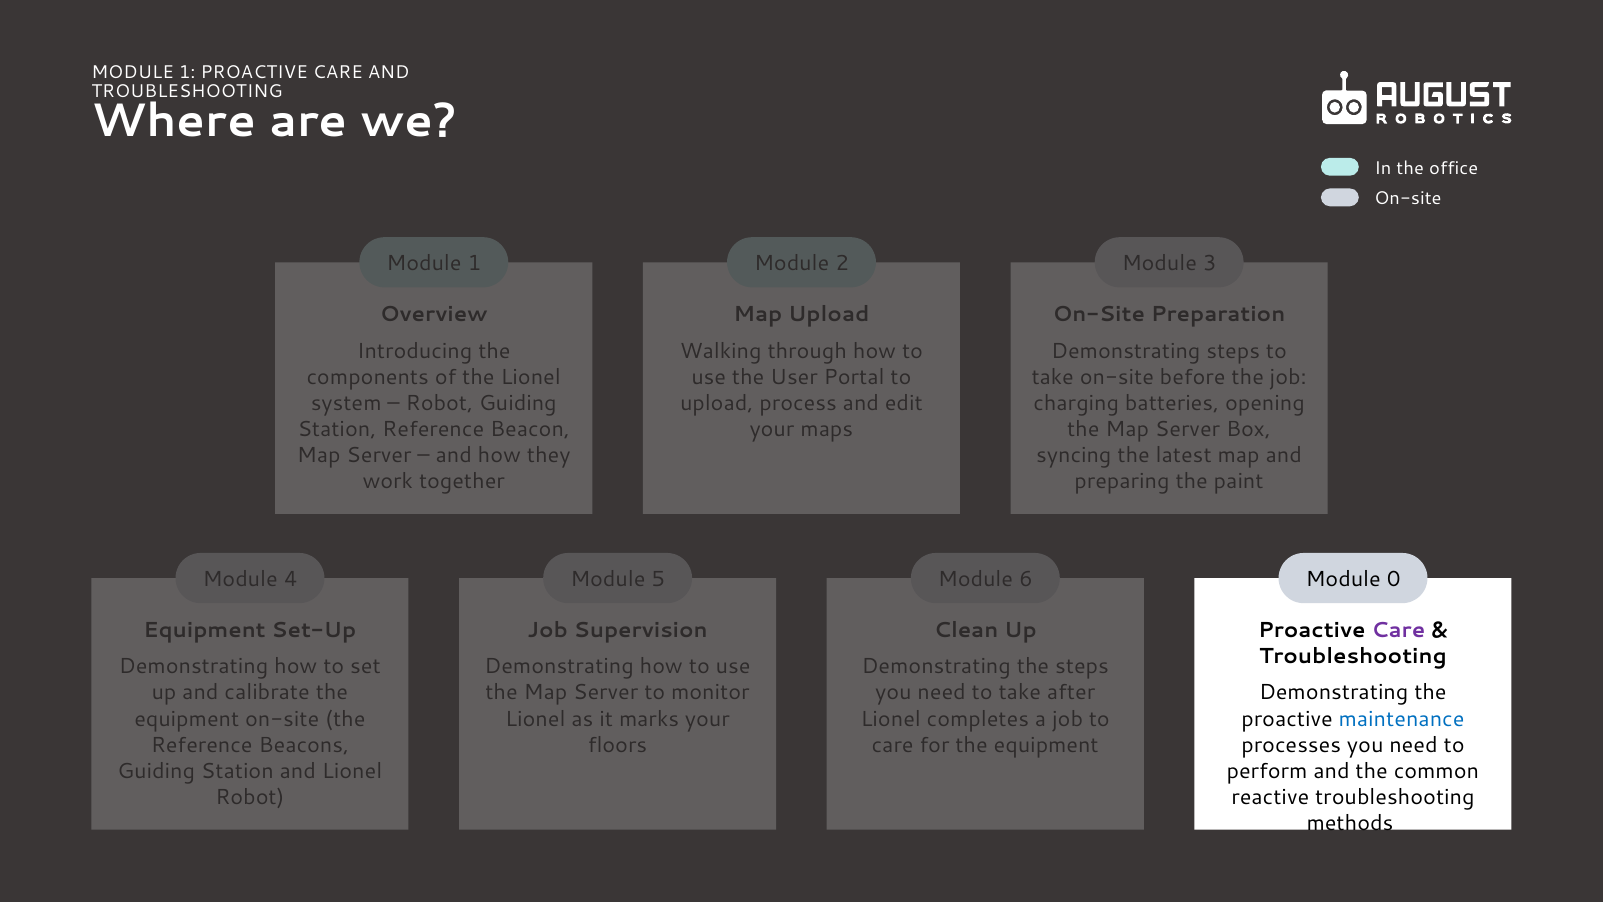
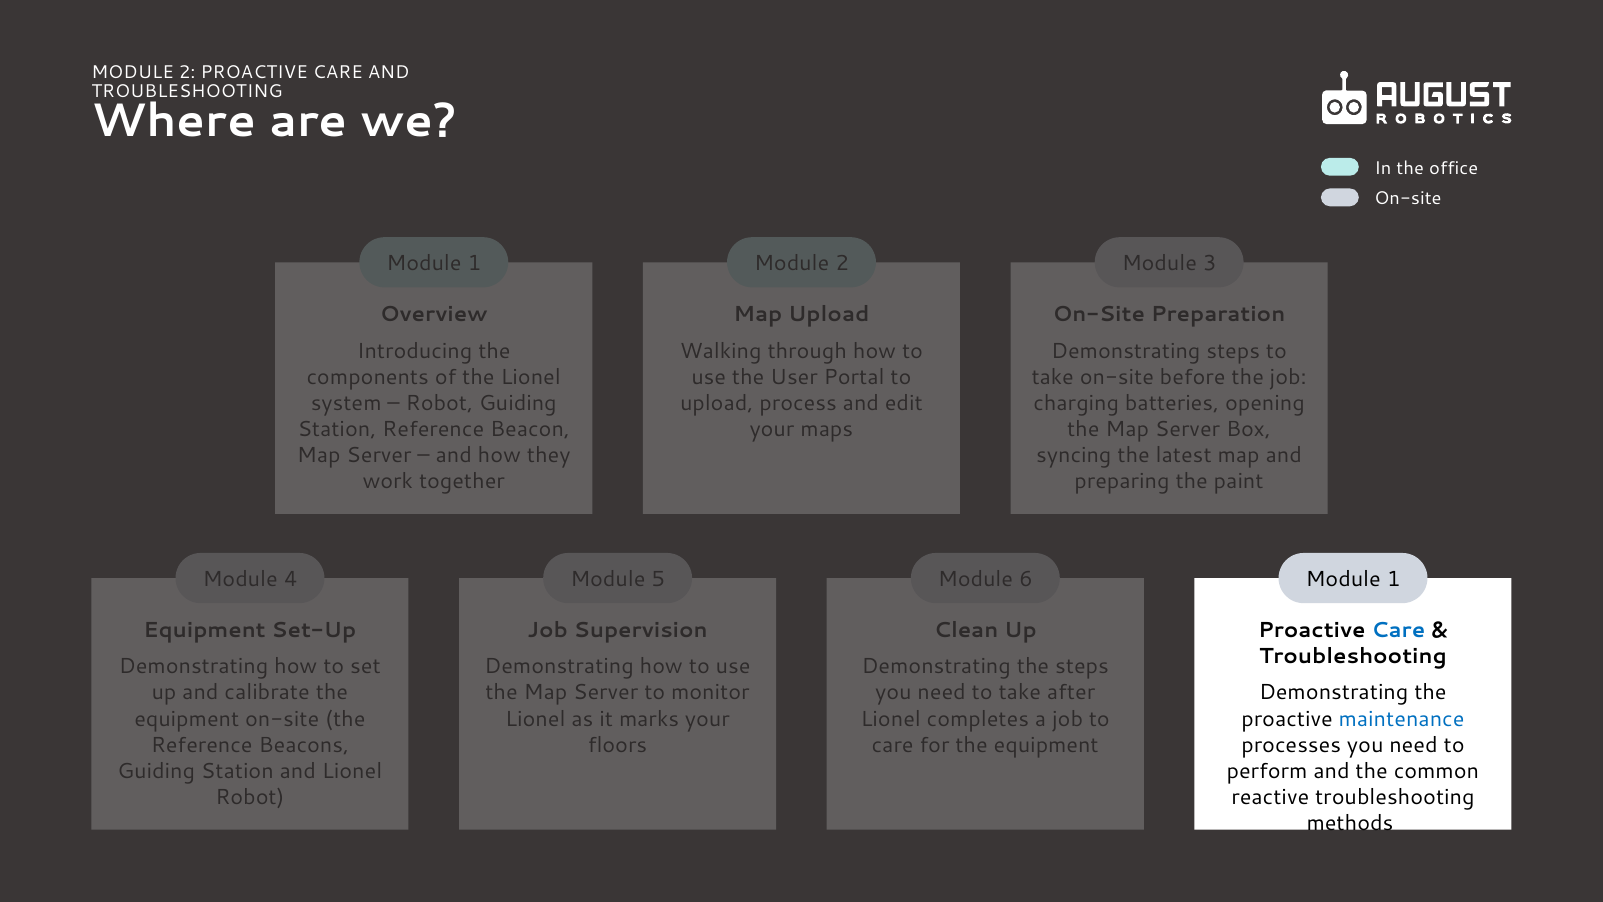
1 at (187, 72): 1 -> 2
0 at (1394, 579): 0 -> 1
Care at (1398, 630) colour: purple -> blue
